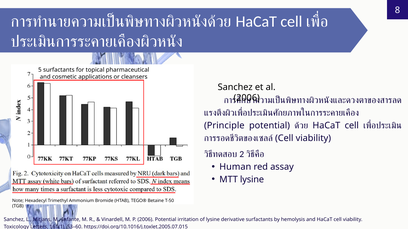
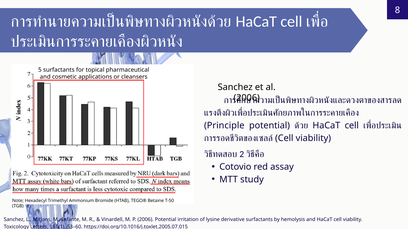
Human: Human -> Cotovio
MTT lysine: lysine -> study
